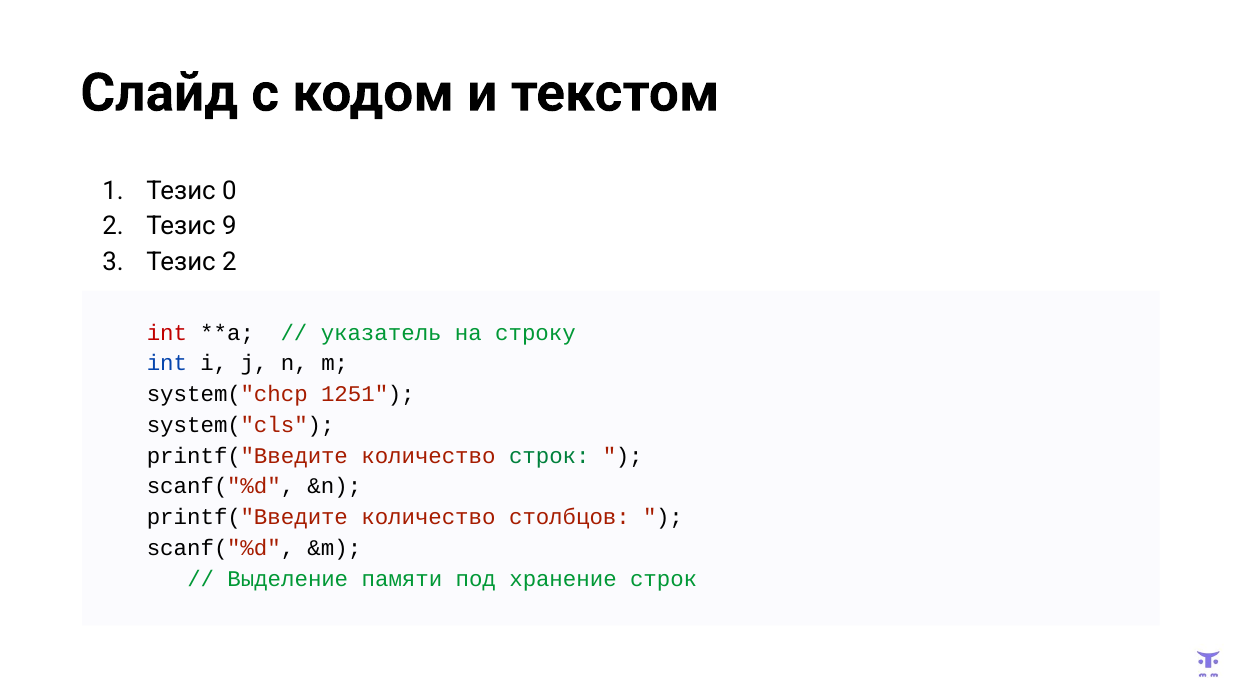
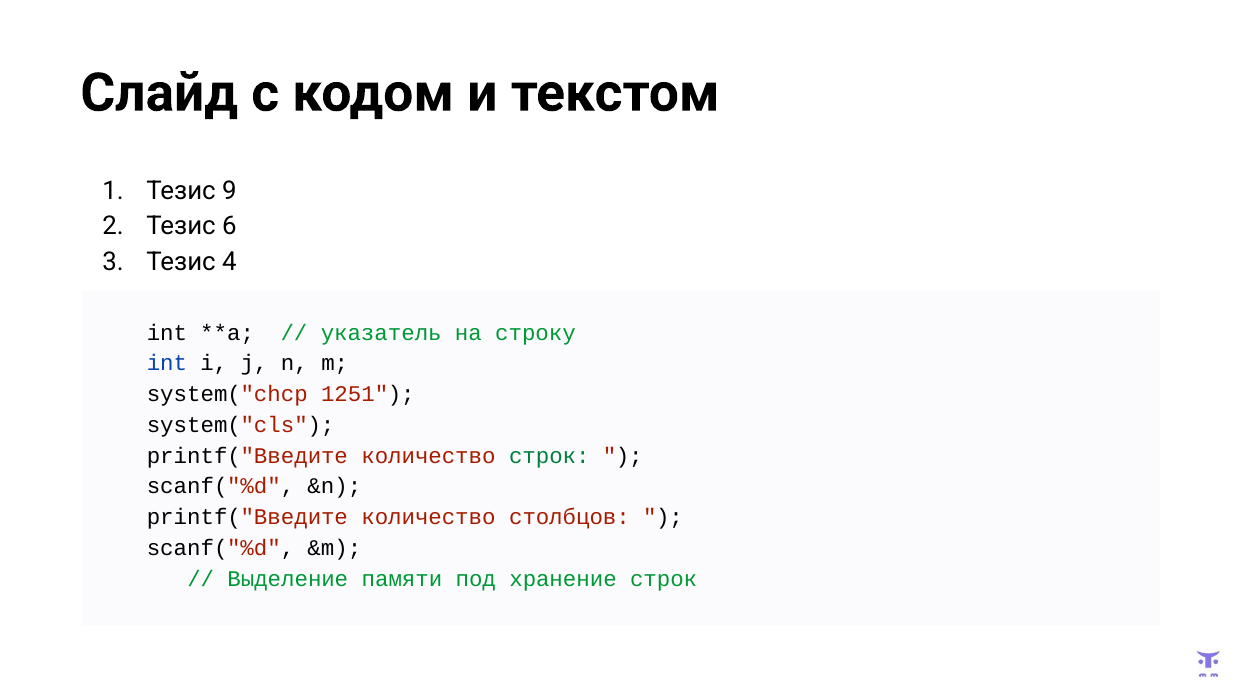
0: 0 -> 9
9: 9 -> 6
Тезис 2: 2 -> 4
int at (167, 333) colour: red -> black
